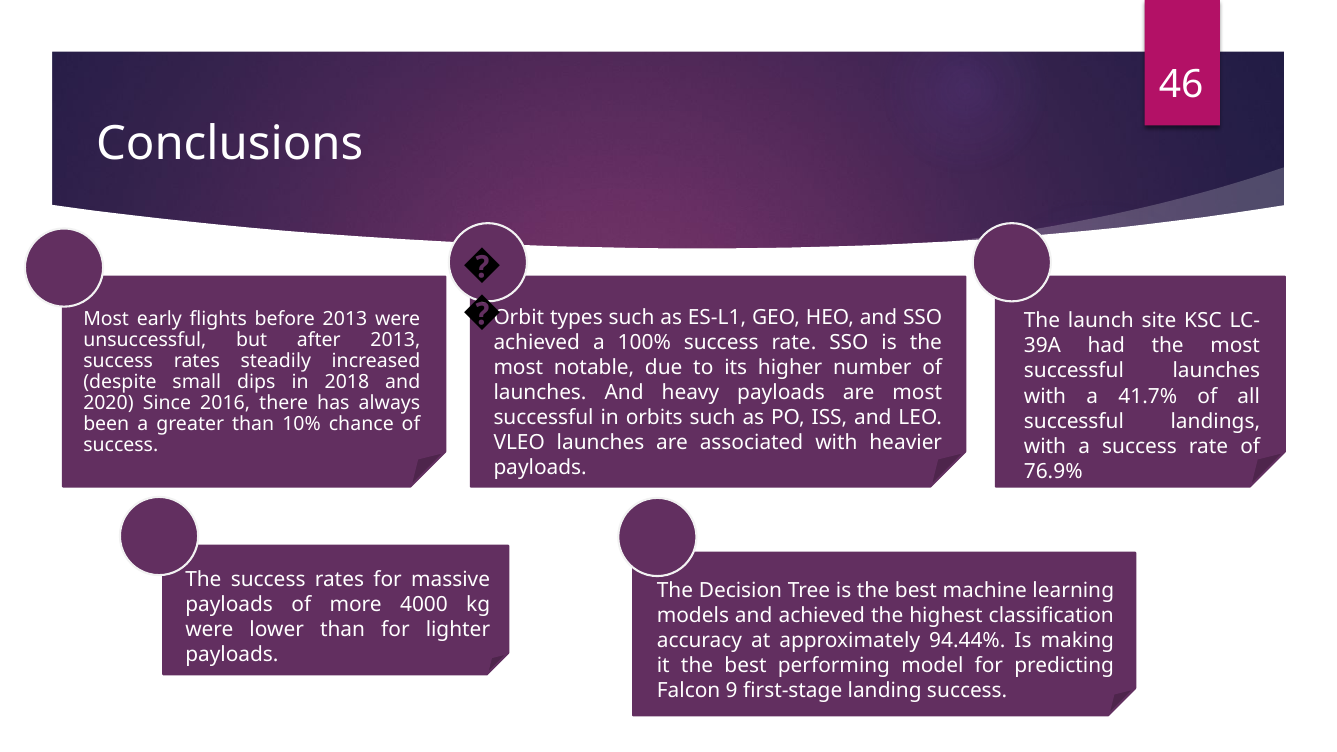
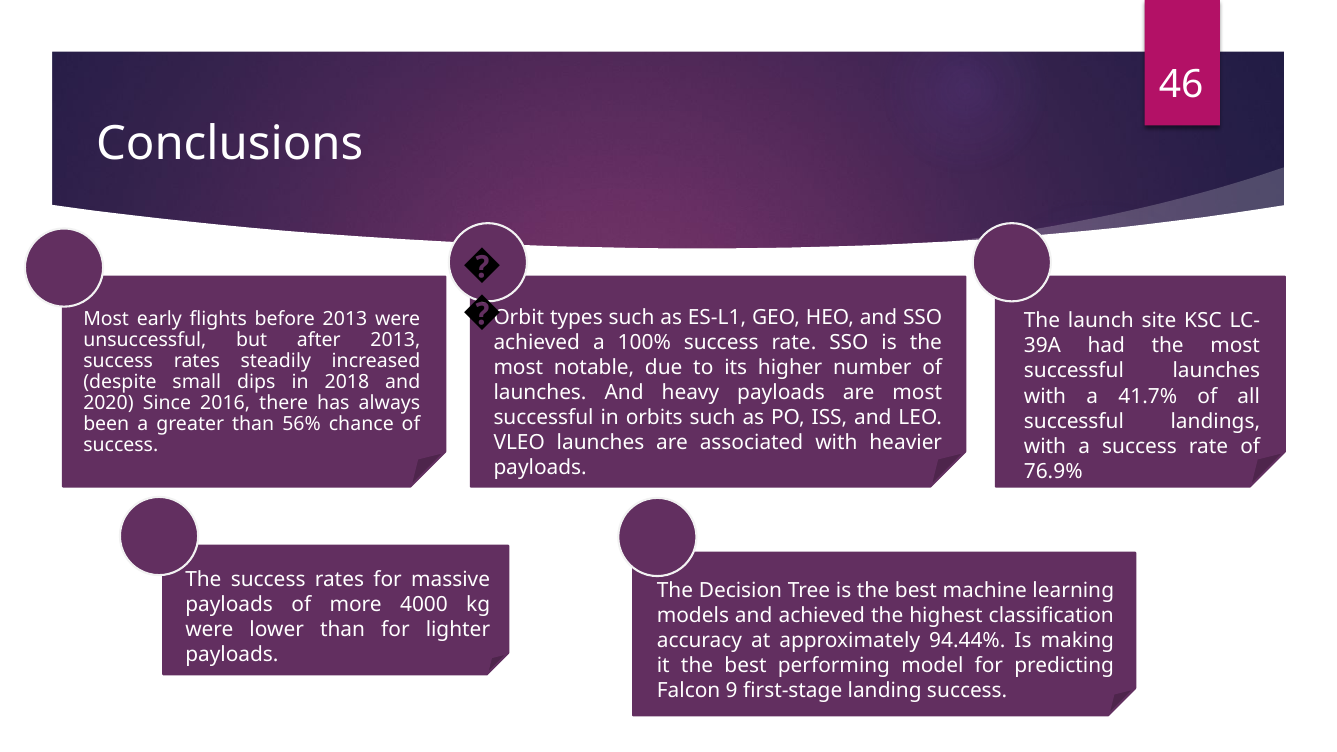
10%: 10% -> 56%
